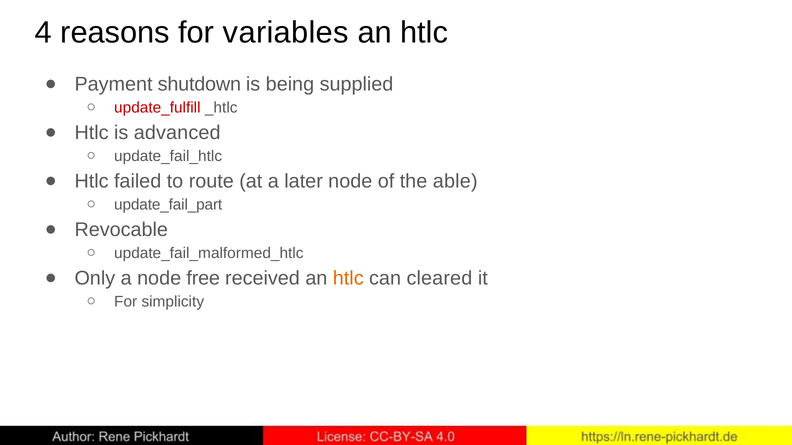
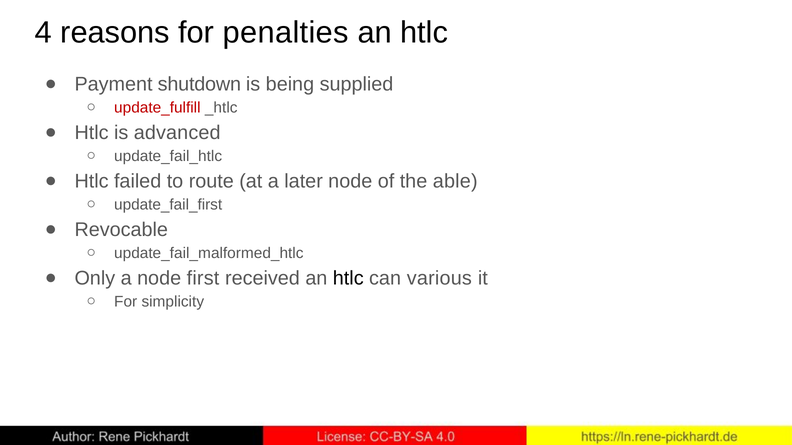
variables: variables -> penalties
update_fail_part: update_fail_part -> update_fail_first
free: free -> first
htlc at (348, 278) colour: orange -> black
cleared: cleared -> various
